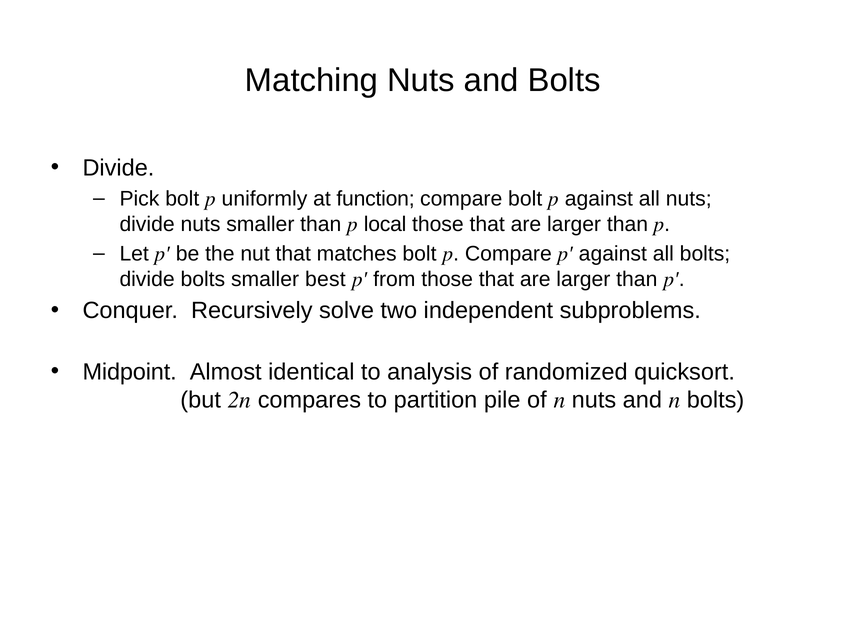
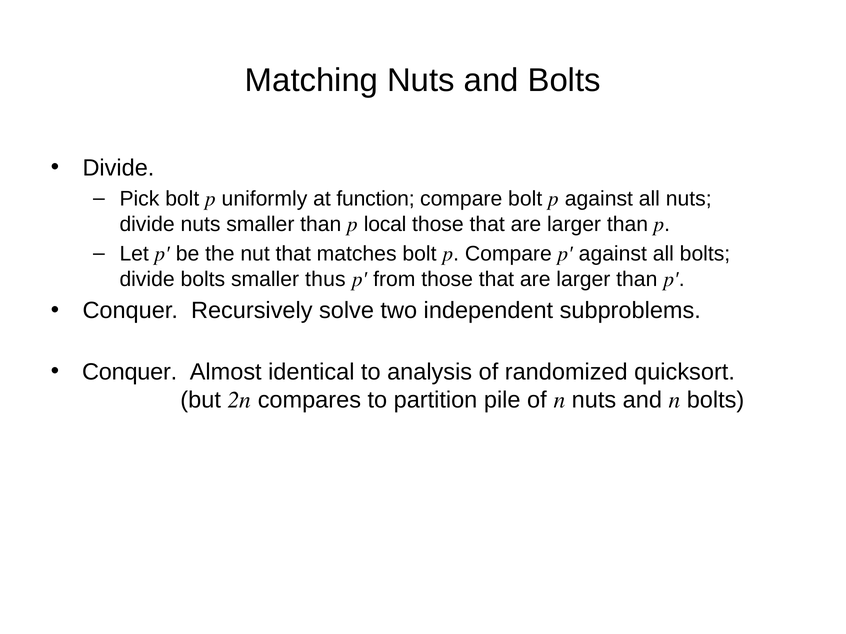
best: best -> thus
Midpoint at (130, 372): Midpoint -> Conquer
